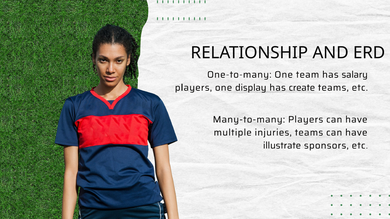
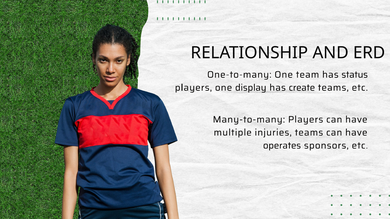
salary: salary -> status
illustrate: illustrate -> operates
